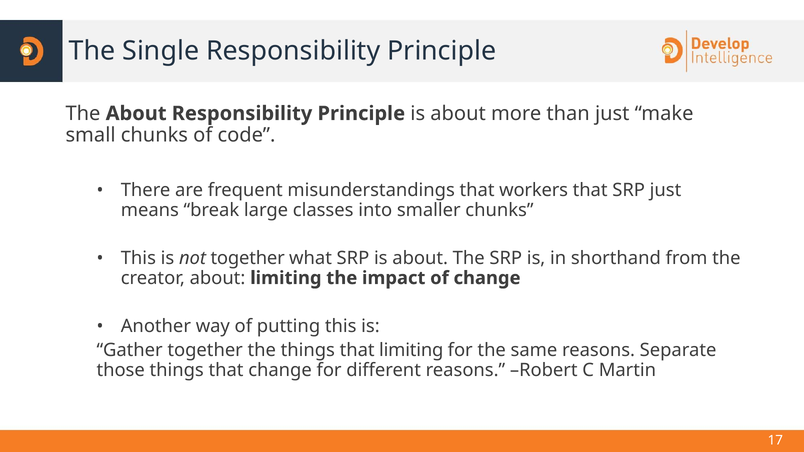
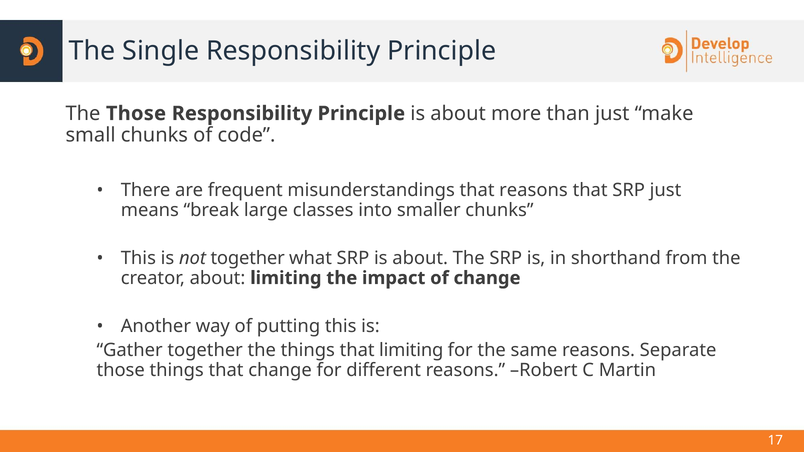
The About: About -> Those
that workers: workers -> reasons
